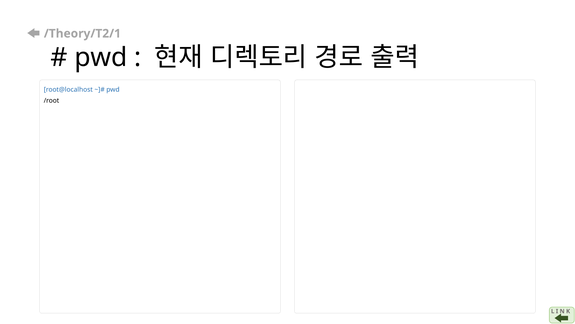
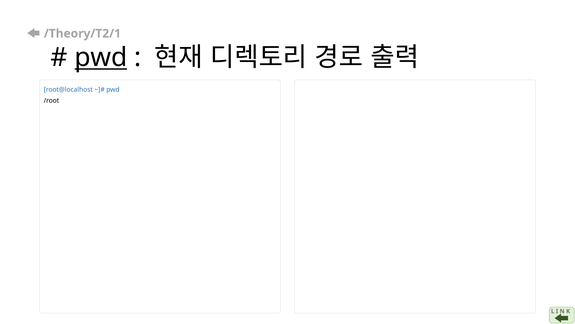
pwd at (101, 58) underline: none -> present
